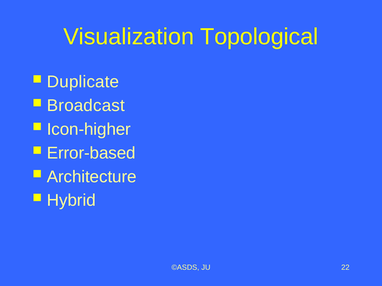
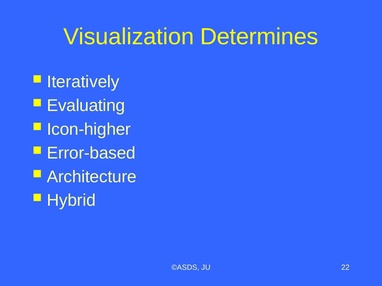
Topological: Topological -> Determines
Duplicate: Duplicate -> Iteratively
Broadcast: Broadcast -> Evaluating
